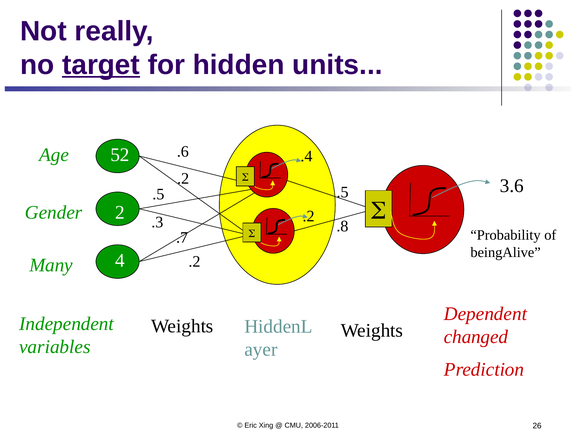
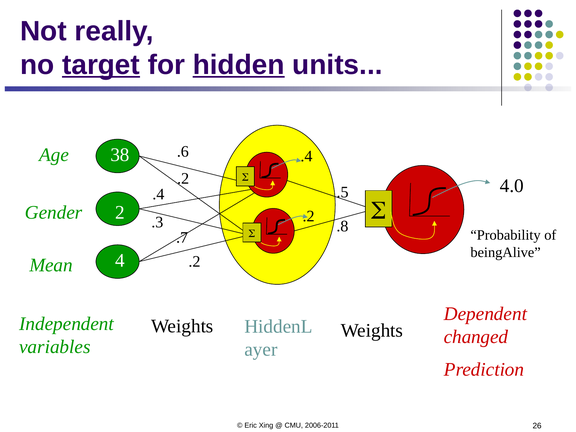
hidden underline: none -> present
52: 52 -> 38
3.6: 3.6 -> 4.0
.5 at (158, 194): .5 -> .4
Many: Many -> Mean
